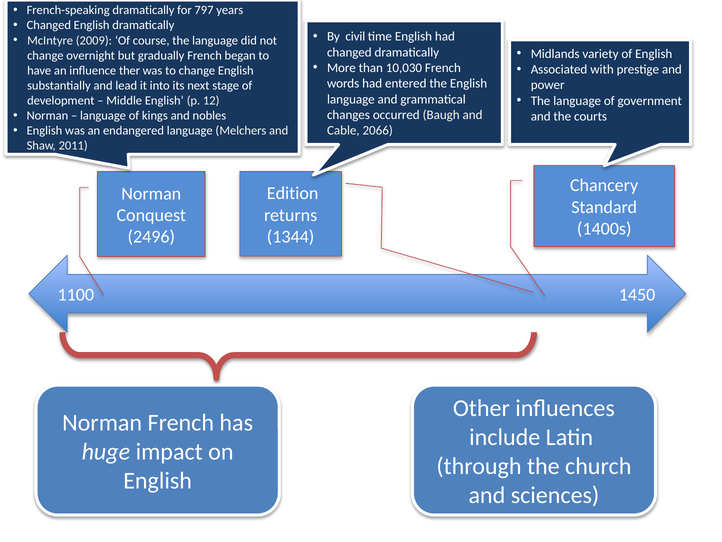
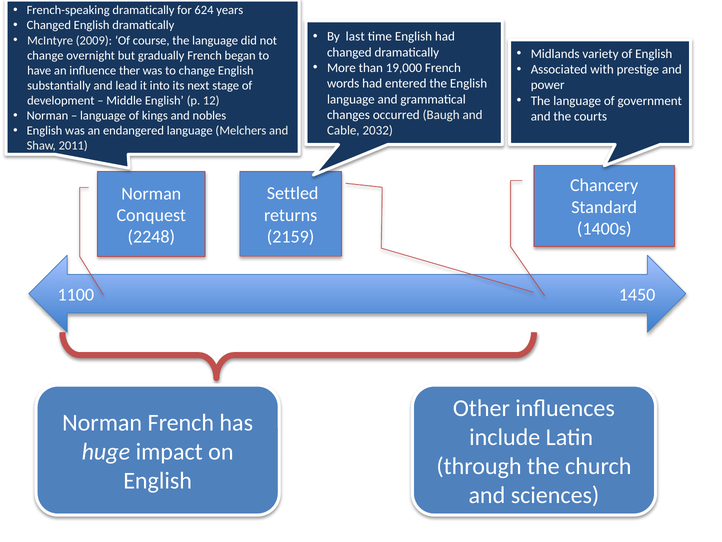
797: 797 -> 624
civil: civil -> last
10,030: 10,030 -> 19,000
2066: 2066 -> 2032
Edition: Edition -> Settled
1344: 1344 -> 2159
2496: 2496 -> 2248
